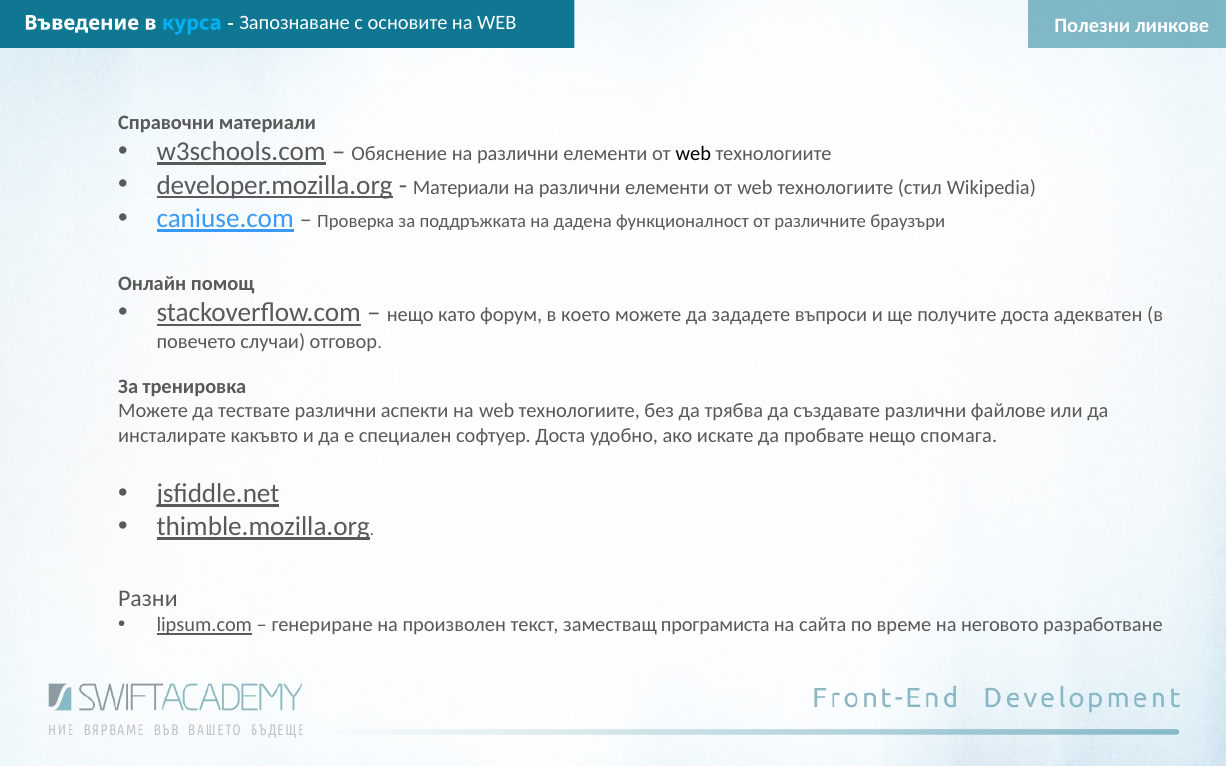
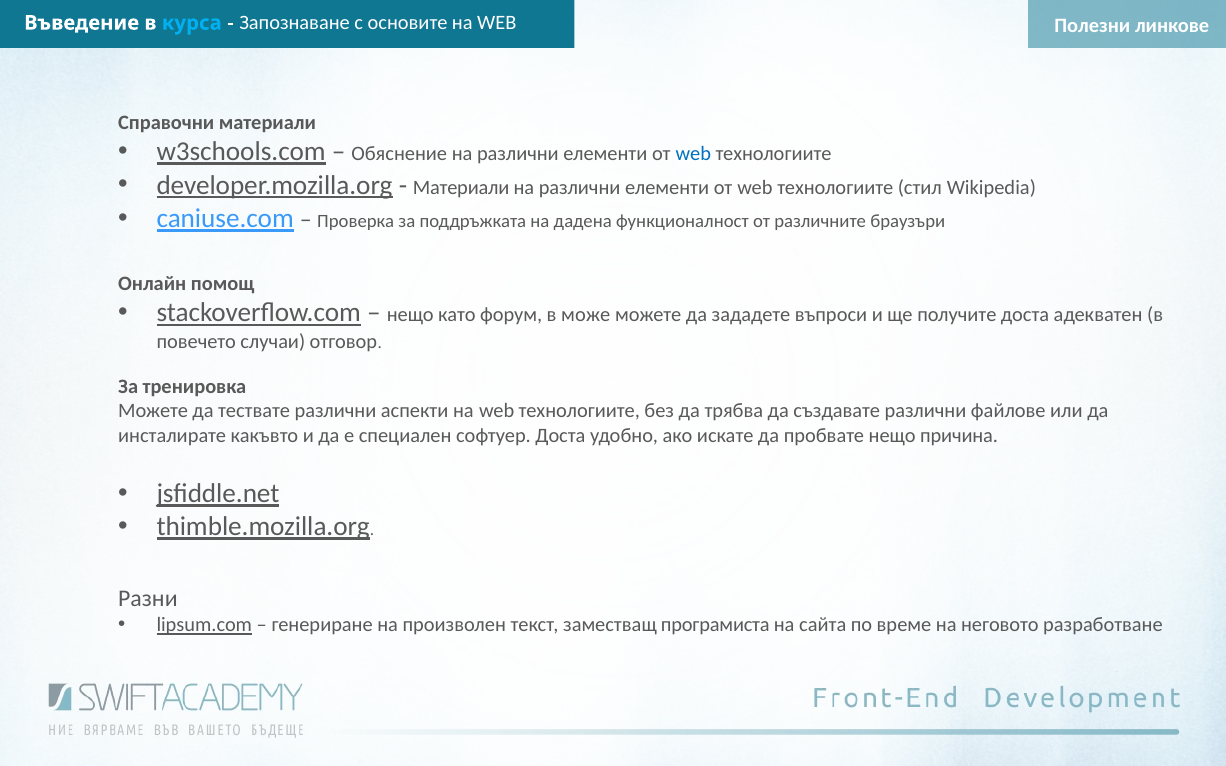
web at (693, 154) colour: black -> blue
което: което -> може
спомага: спомага -> причина
